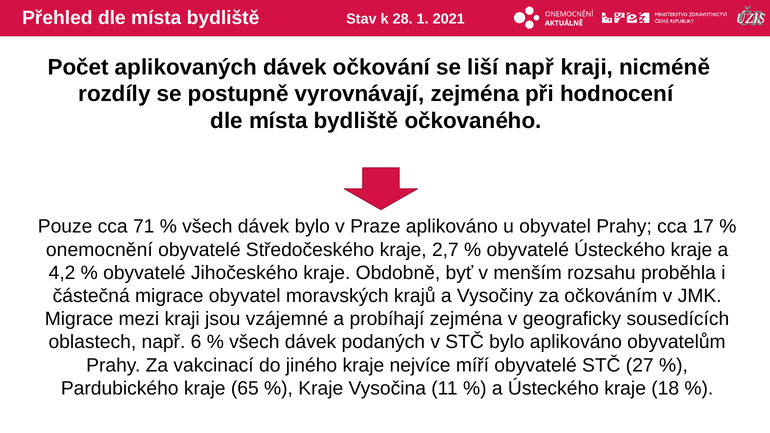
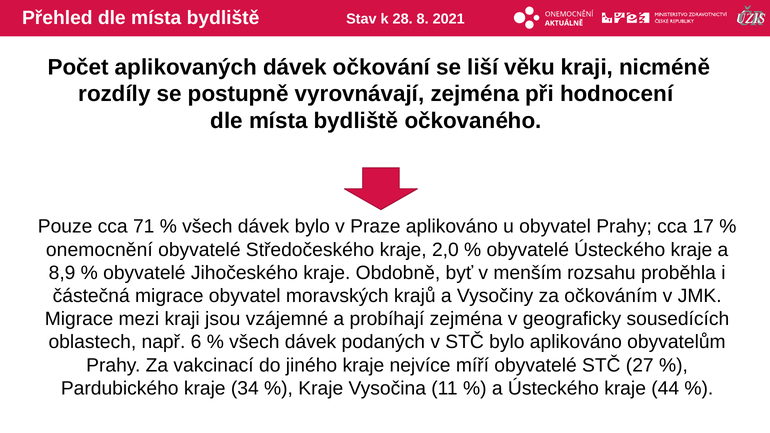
1: 1 -> 8
liší např: např -> věku
2,7: 2,7 -> 2,0
4,2: 4,2 -> 8,9
65: 65 -> 34
18: 18 -> 44
